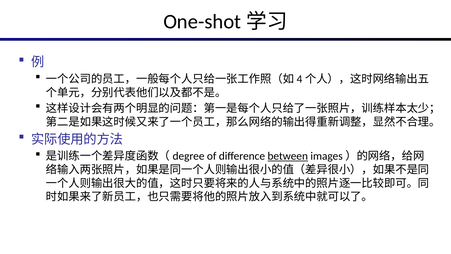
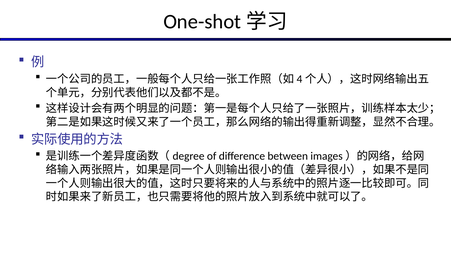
between underline: present -> none
